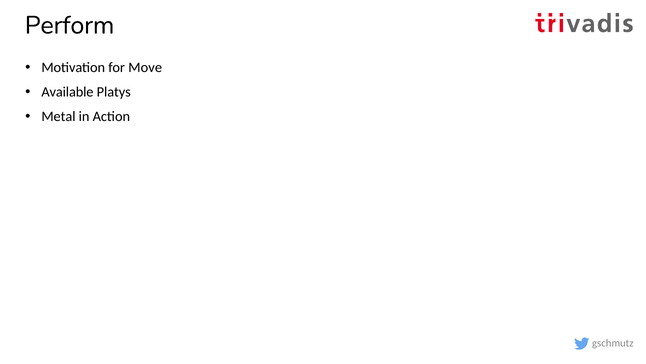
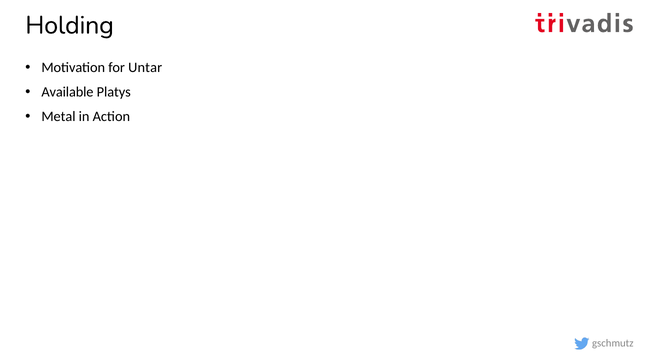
Perform: Perform -> Holding
Move: Move -> Untar
